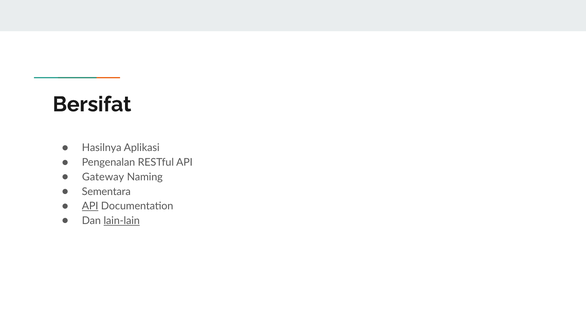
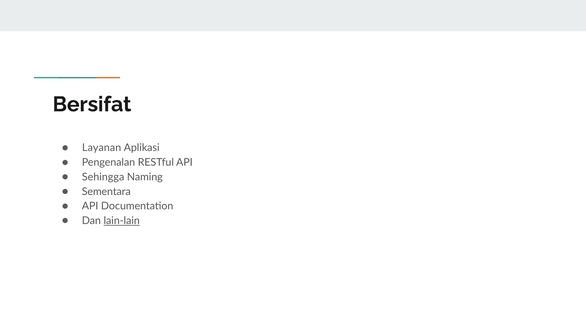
Hasilnya: Hasilnya -> Layanan
Gateway: Gateway -> Sehingga
API at (90, 206) underline: present -> none
